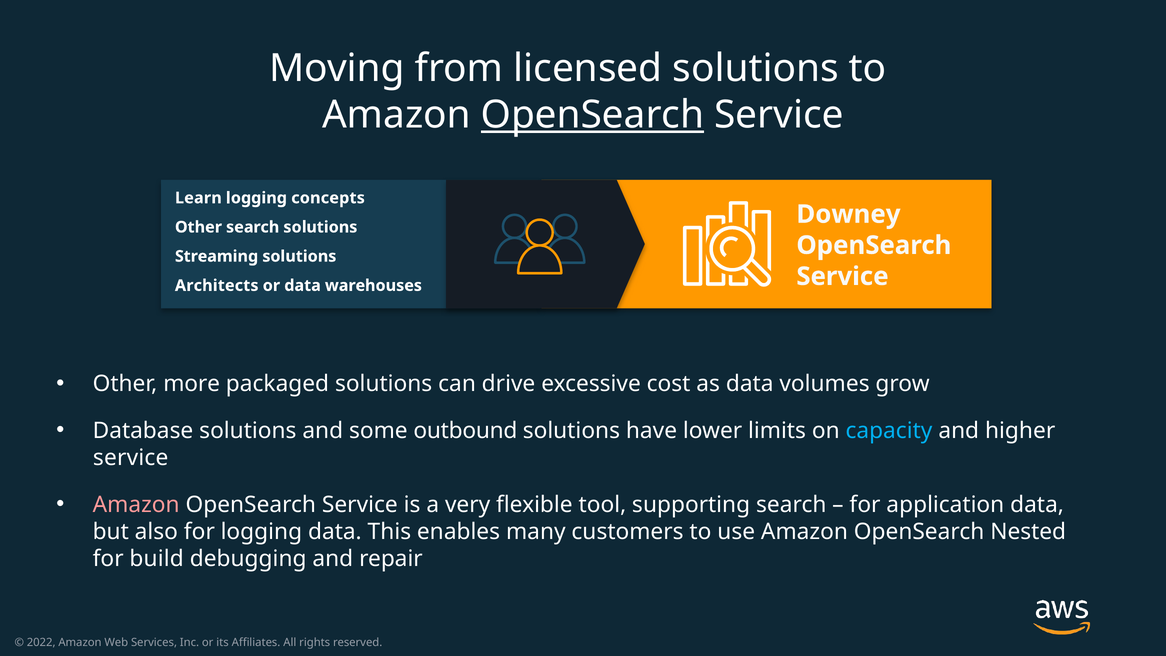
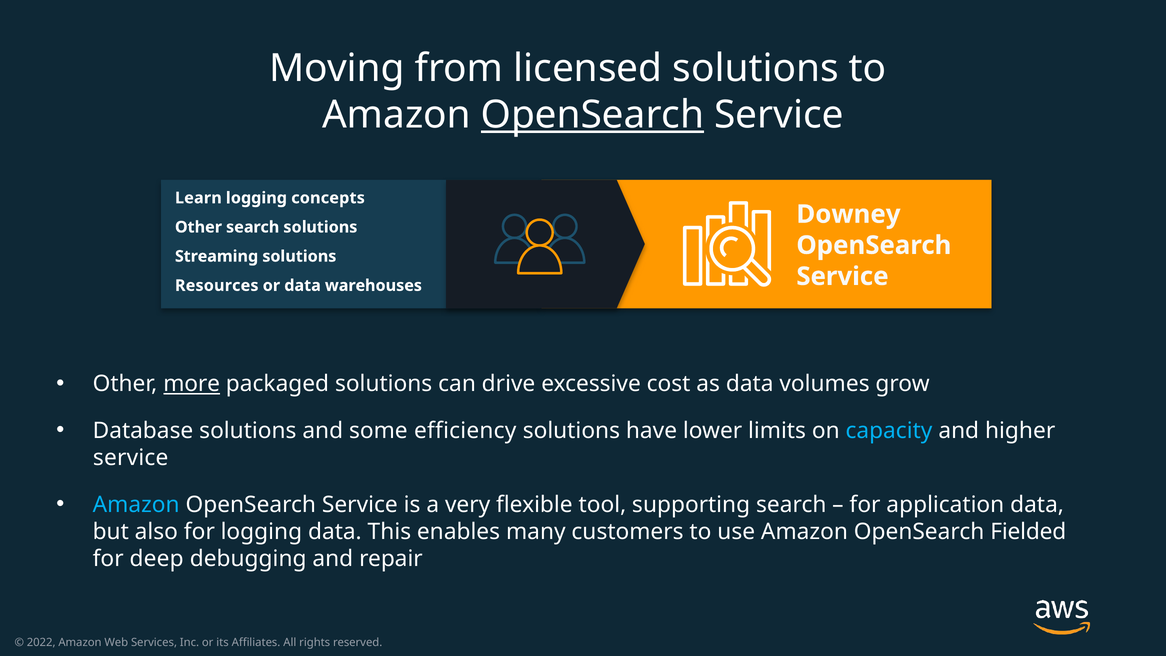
Architects: Architects -> Resources
more underline: none -> present
outbound: outbound -> efficiency
Amazon at (136, 504) colour: pink -> light blue
Nested: Nested -> Fielded
build: build -> deep
